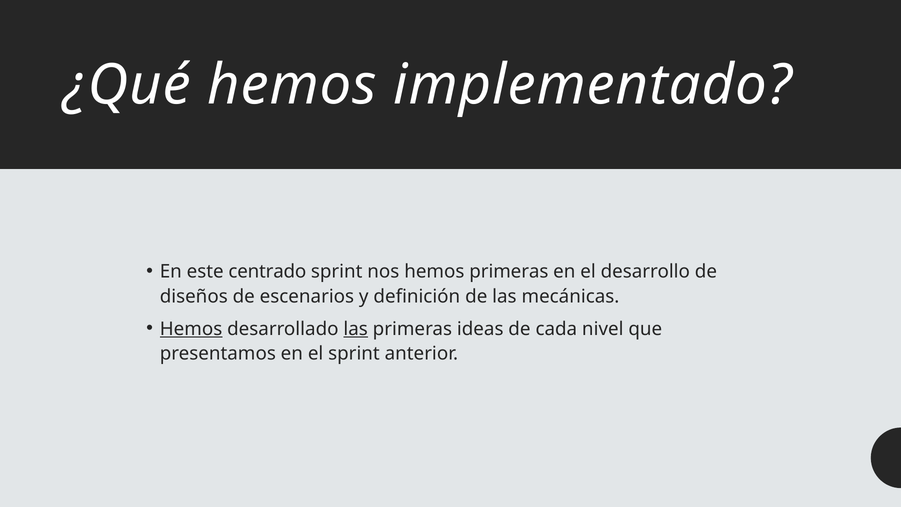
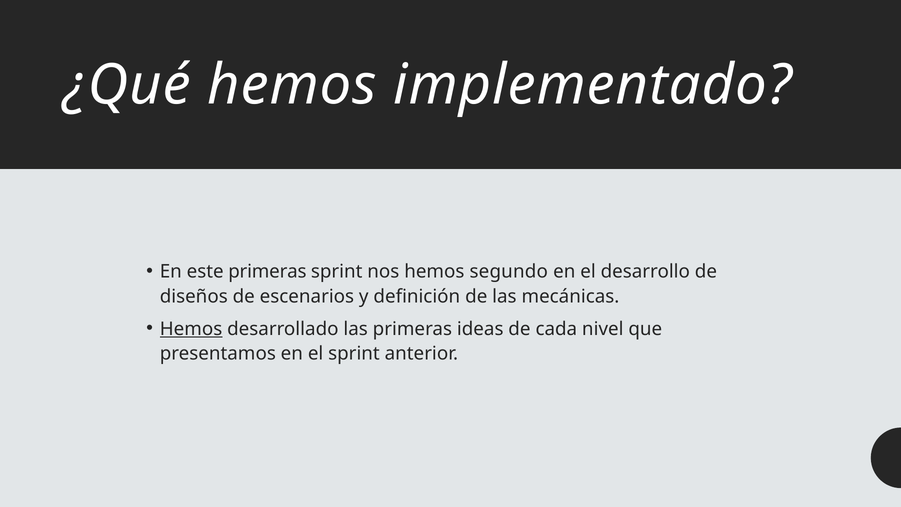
este centrado: centrado -> primeras
hemos primeras: primeras -> segundo
las at (356, 329) underline: present -> none
